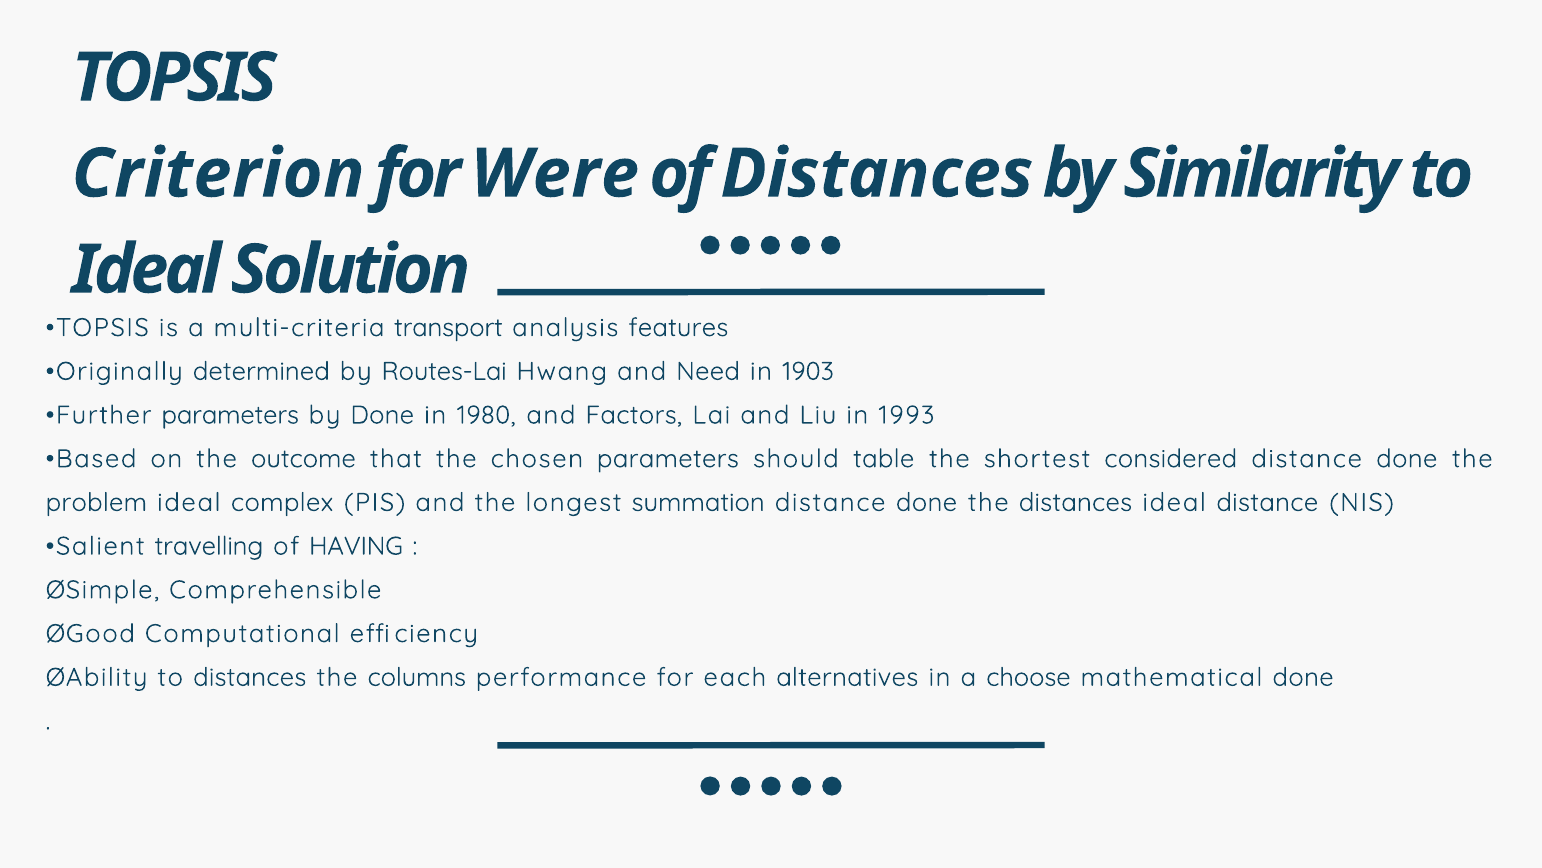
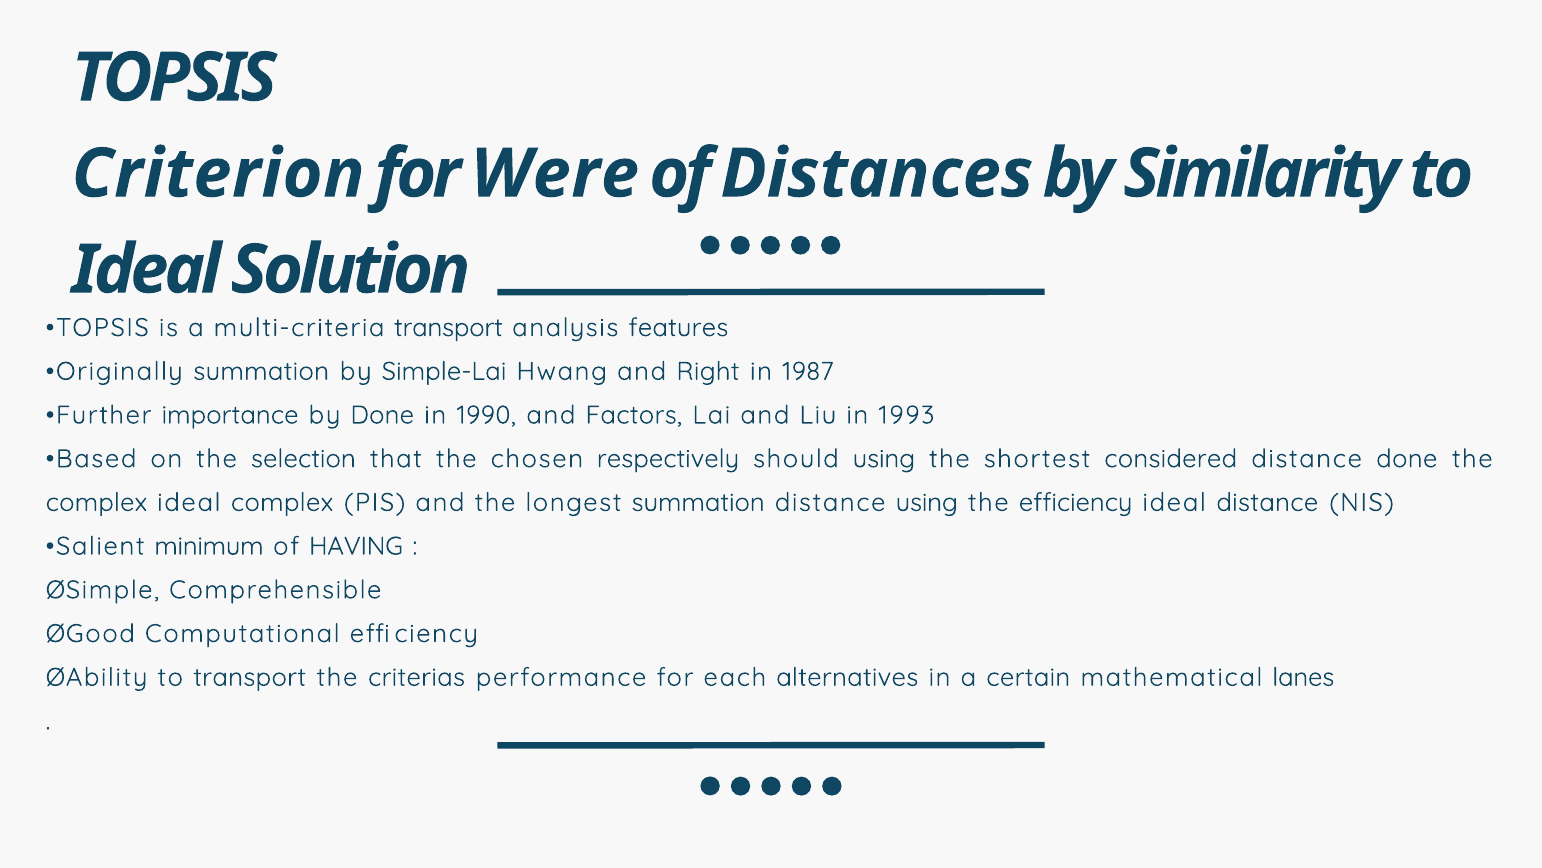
Originally determined: determined -> summation
Routes-Lai: Routes-Lai -> Simple-Lai
Need: Need -> Right
1903: 1903 -> 1987
Further parameters: parameters -> importance
1980: 1980 -> 1990
outcome: outcome -> selection
chosen parameters: parameters -> respectively
should table: table -> using
problem at (96, 502): problem -> complex
done at (927, 502): done -> using
the distances: distances -> efficiency
travelling: travelling -> minimum
to distances: distances -> transport
columns: columns -> criterias
choose: choose -> certain
mathematical done: done -> lanes
